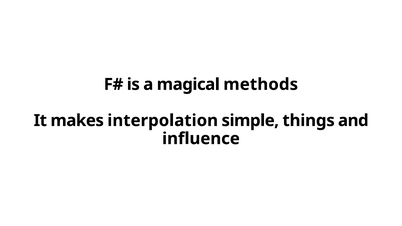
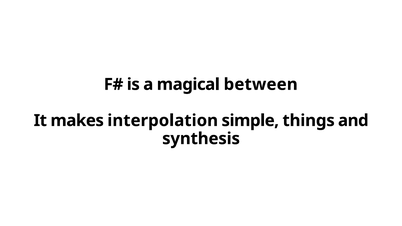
methods: methods -> between
influence: influence -> synthesis
